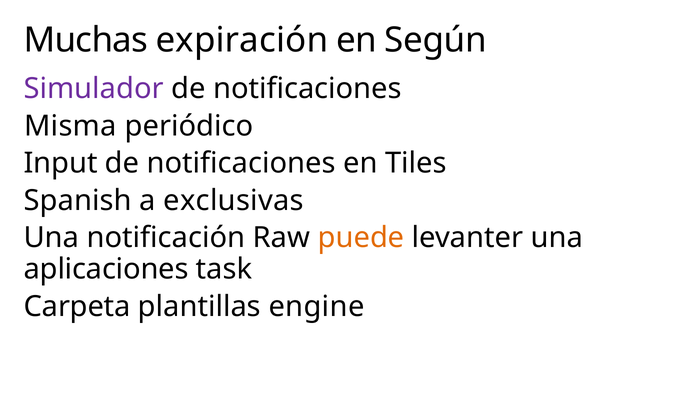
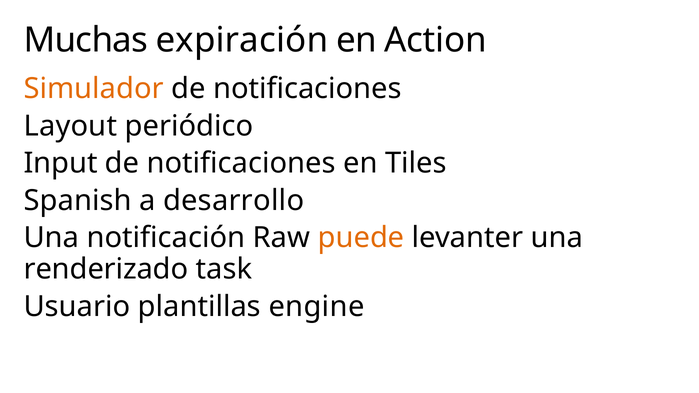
Según: Según -> Action
Simulador colour: purple -> orange
Misma: Misma -> Layout
exclusivas: exclusivas -> desarrollo
aplicaciones: aplicaciones -> renderizado
Carpeta: Carpeta -> Usuario
